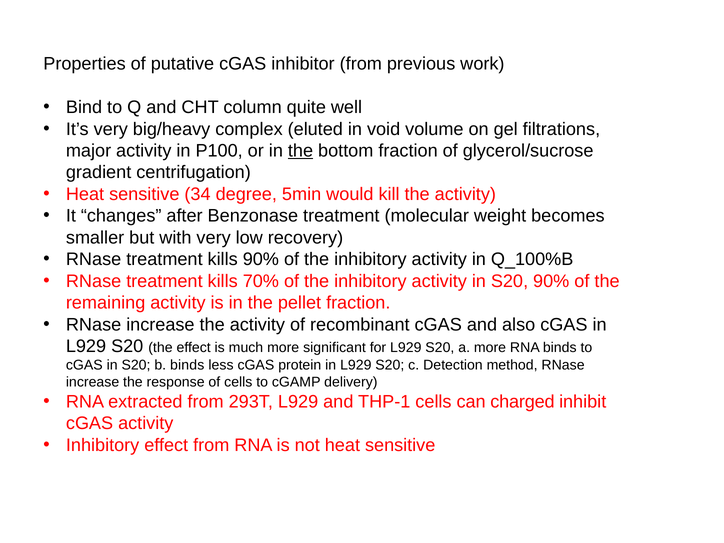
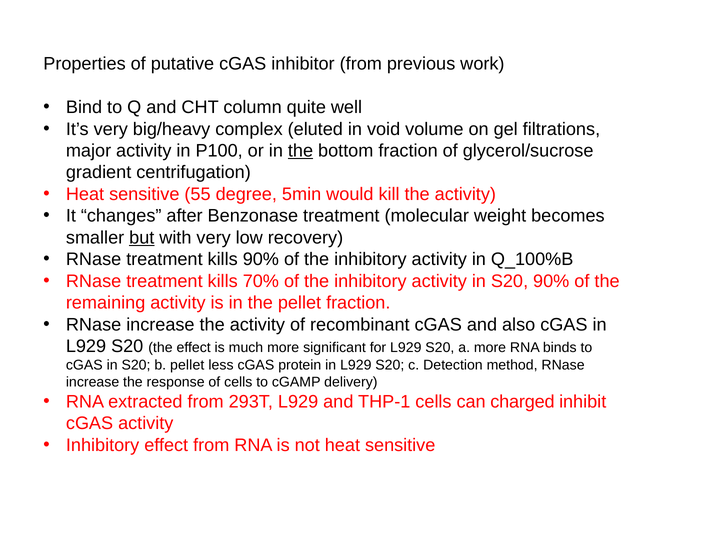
34: 34 -> 55
but underline: none -> present
b binds: binds -> pellet
